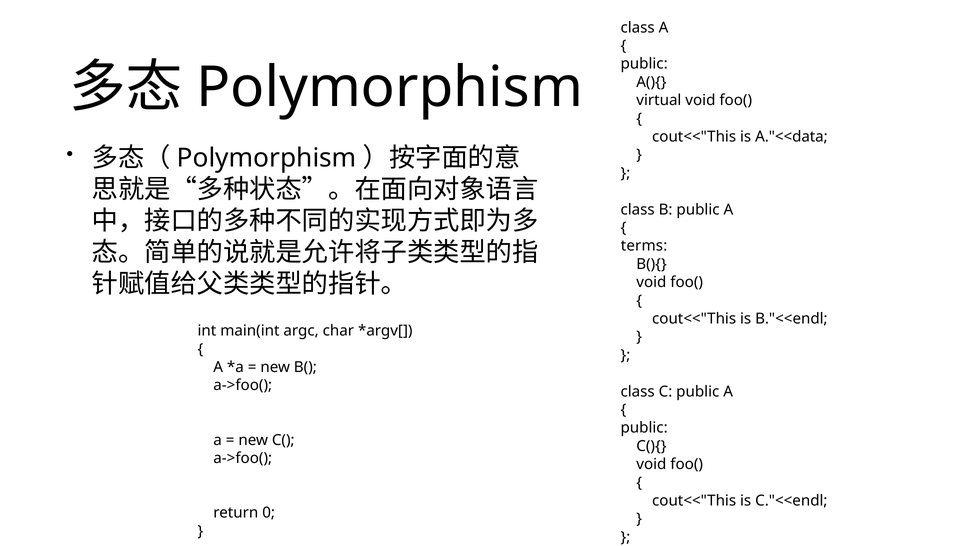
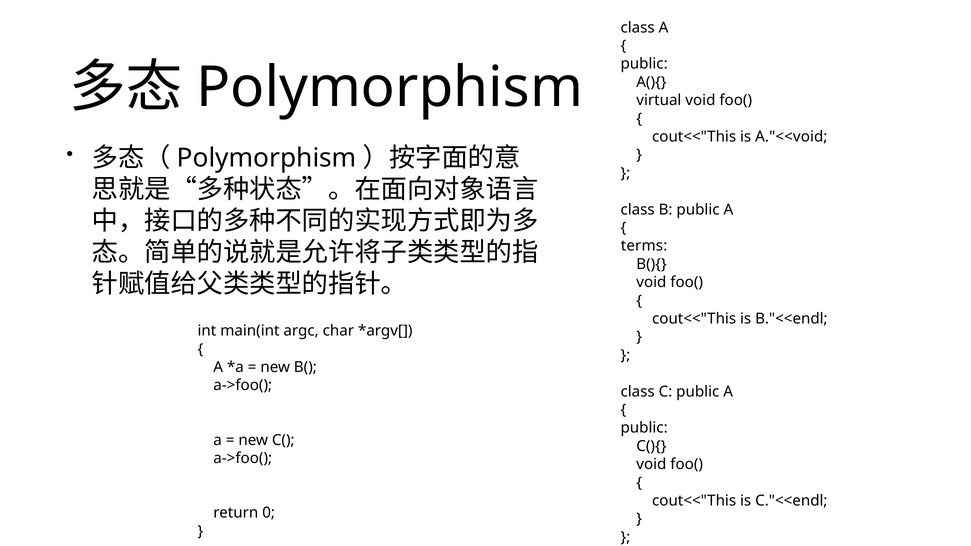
A."<<data: A."<<data -> A."<<void
